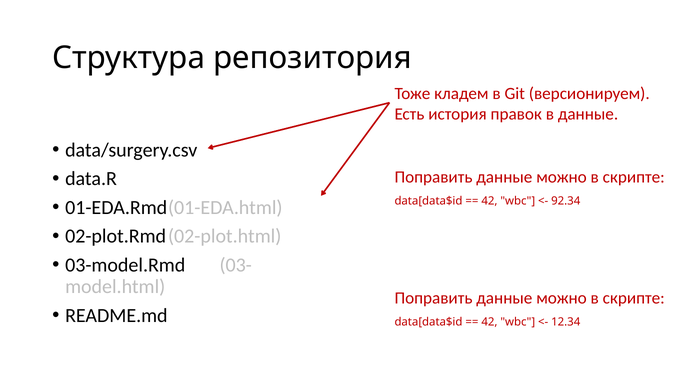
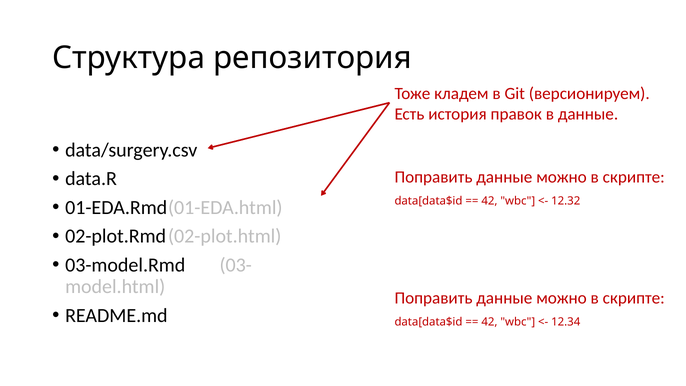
92.34: 92.34 -> 12.32
